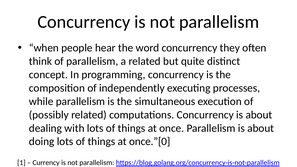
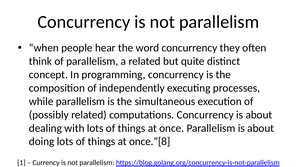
once.”[0: once.”[0 -> once.”[8
